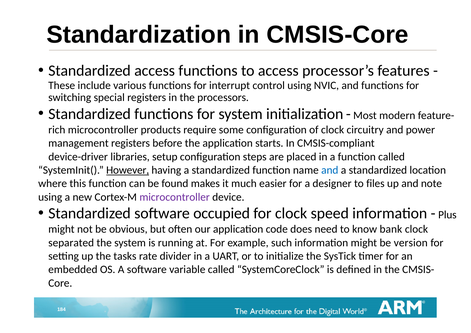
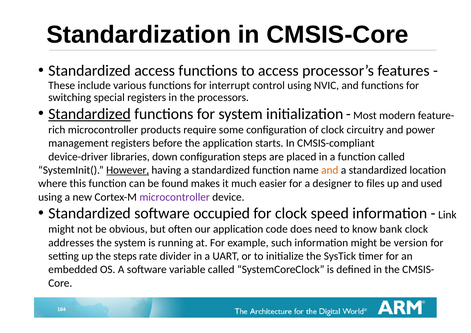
Standardized at (90, 114) underline: none -> present
setup: setup -> down
and at (330, 170) colour: blue -> orange
note: note -> used
Plus: Plus -> Link
separated: separated -> addresses
the tasks: tasks -> steps
